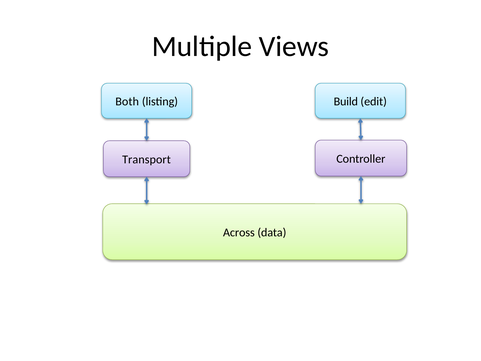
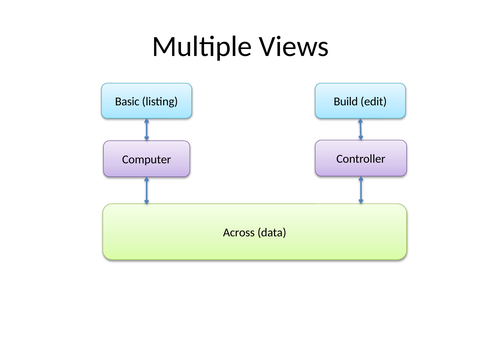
Both: Both -> Basic
Transport: Transport -> Computer
